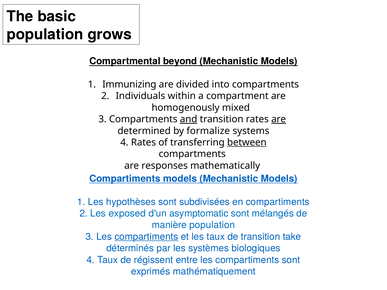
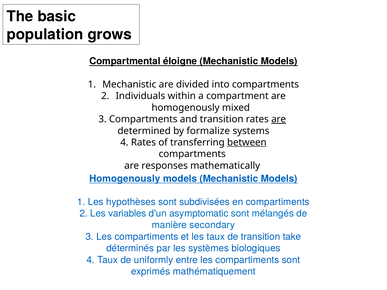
beyond: beyond -> éloigne
1 Immunizing: Immunizing -> Mechanistic
and underline: present -> none
Compartiments at (125, 179): Compartiments -> Homogenously
exposed: exposed -> variables
manière population: population -> secondary
compartiments at (146, 237) underline: present -> none
régissent: régissent -> uniformly
